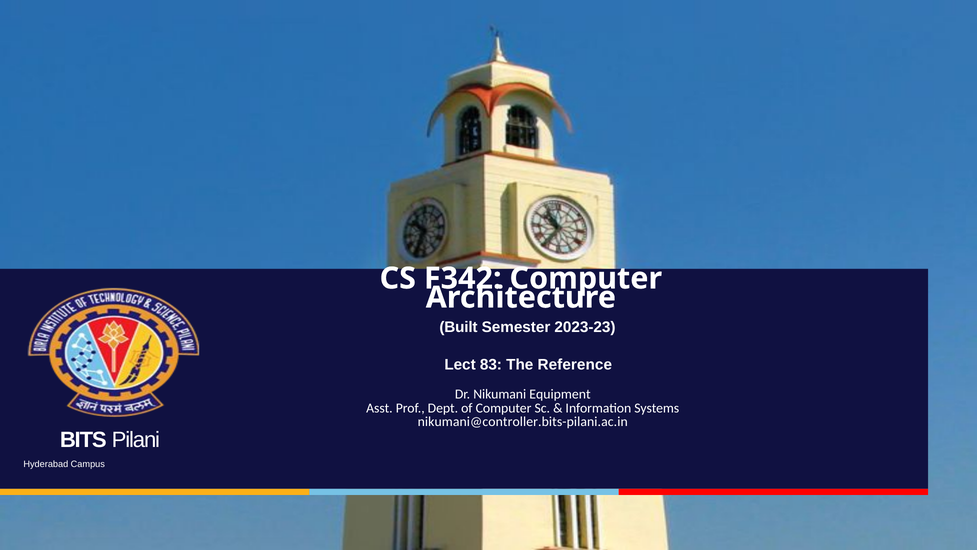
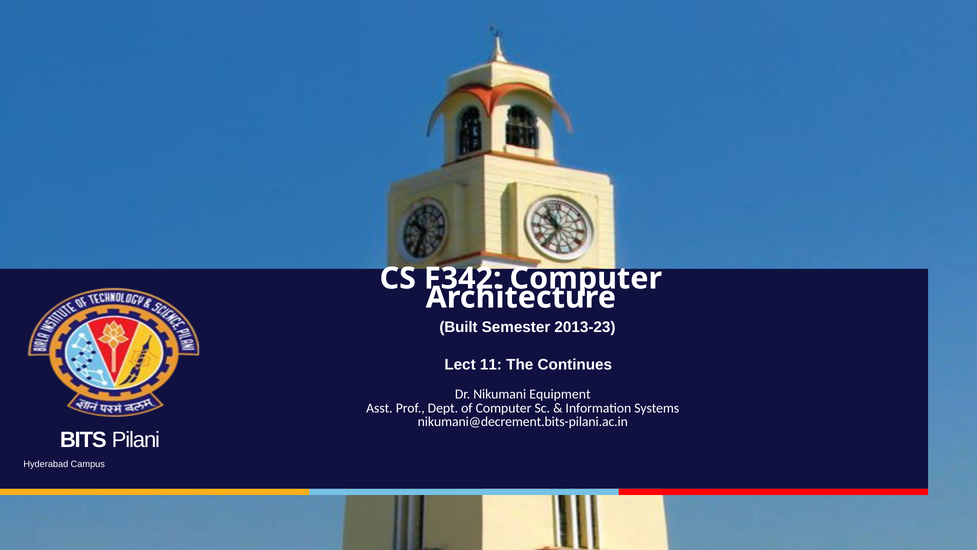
2023-23: 2023-23 -> 2013-23
83: 83 -> 11
Reference: Reference -> Continues
nikumani@controller.bits-pilani.ac.in: nikumani@controller.bits-pilani.ac.in -> nikumani@decrement.bits-pilani.ac.in
